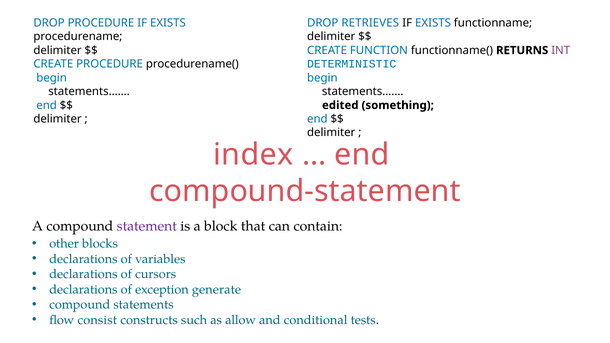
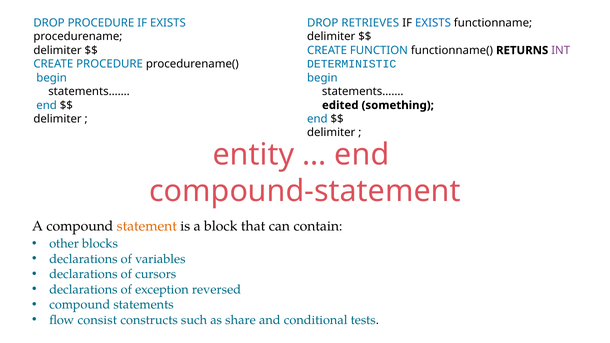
index: index -> entity
statement colour: purple -> orange
generate: generate -> reversed
allow: allow -> share
